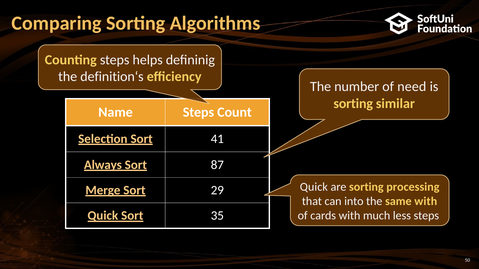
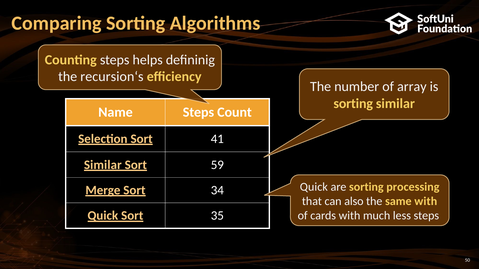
definition‘s: definition‘s -> recursion‘s
need: need -> array
Always at (103, 165): Always -> Similar
87: 87 -> 59
29: 29 -> 34
into: into -> also
